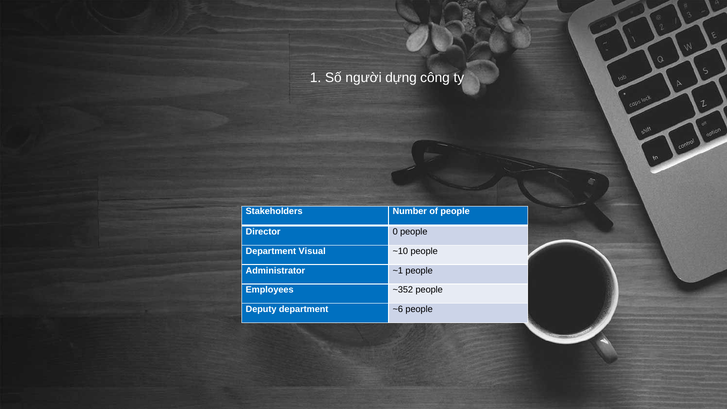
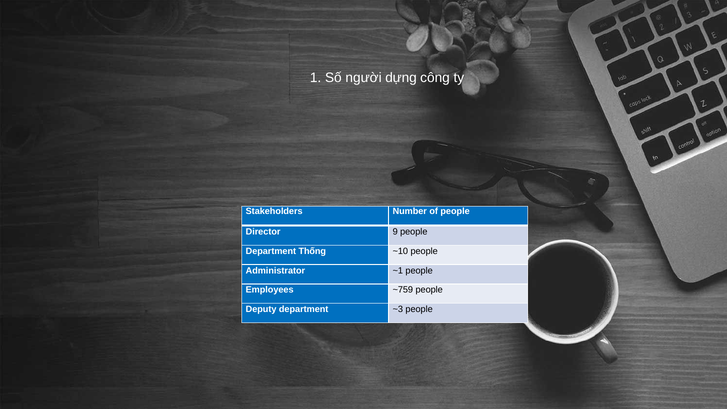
0: 0 -> 9
Visual: Visual -> Thống
~352: ~352 -> ~759
~6: ~6 -> ~3
